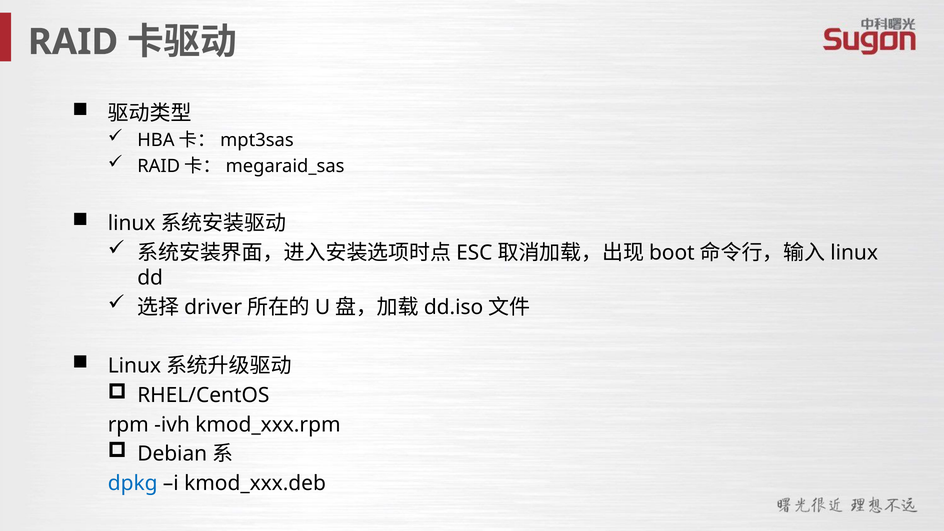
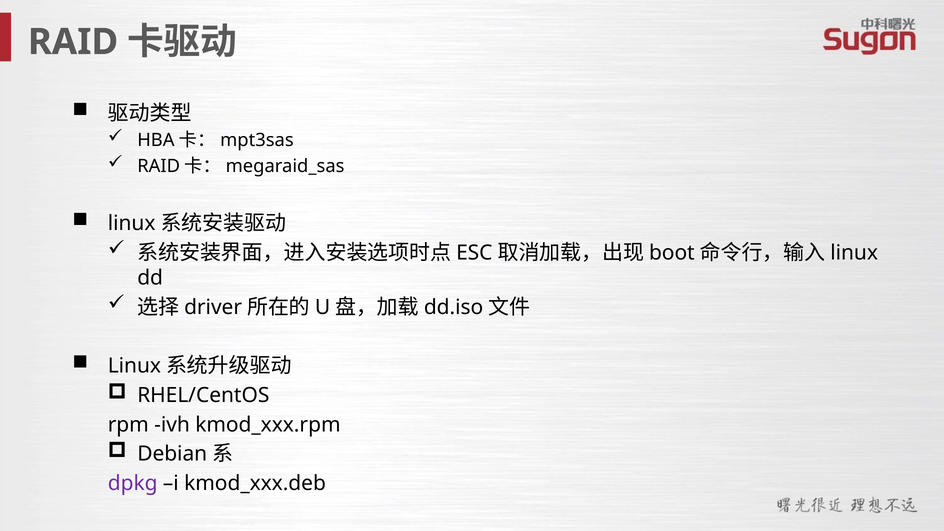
dpkg colour: blue -> purple
